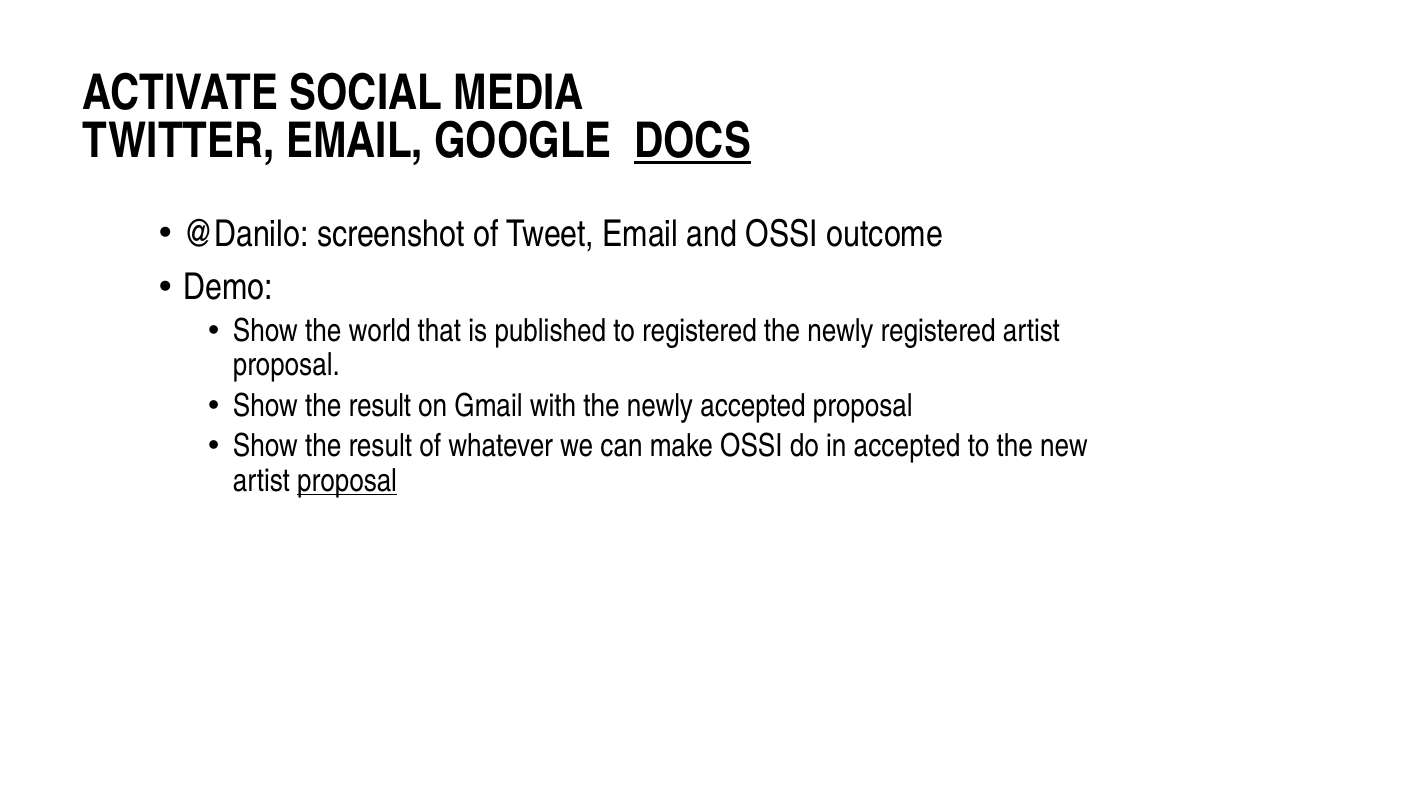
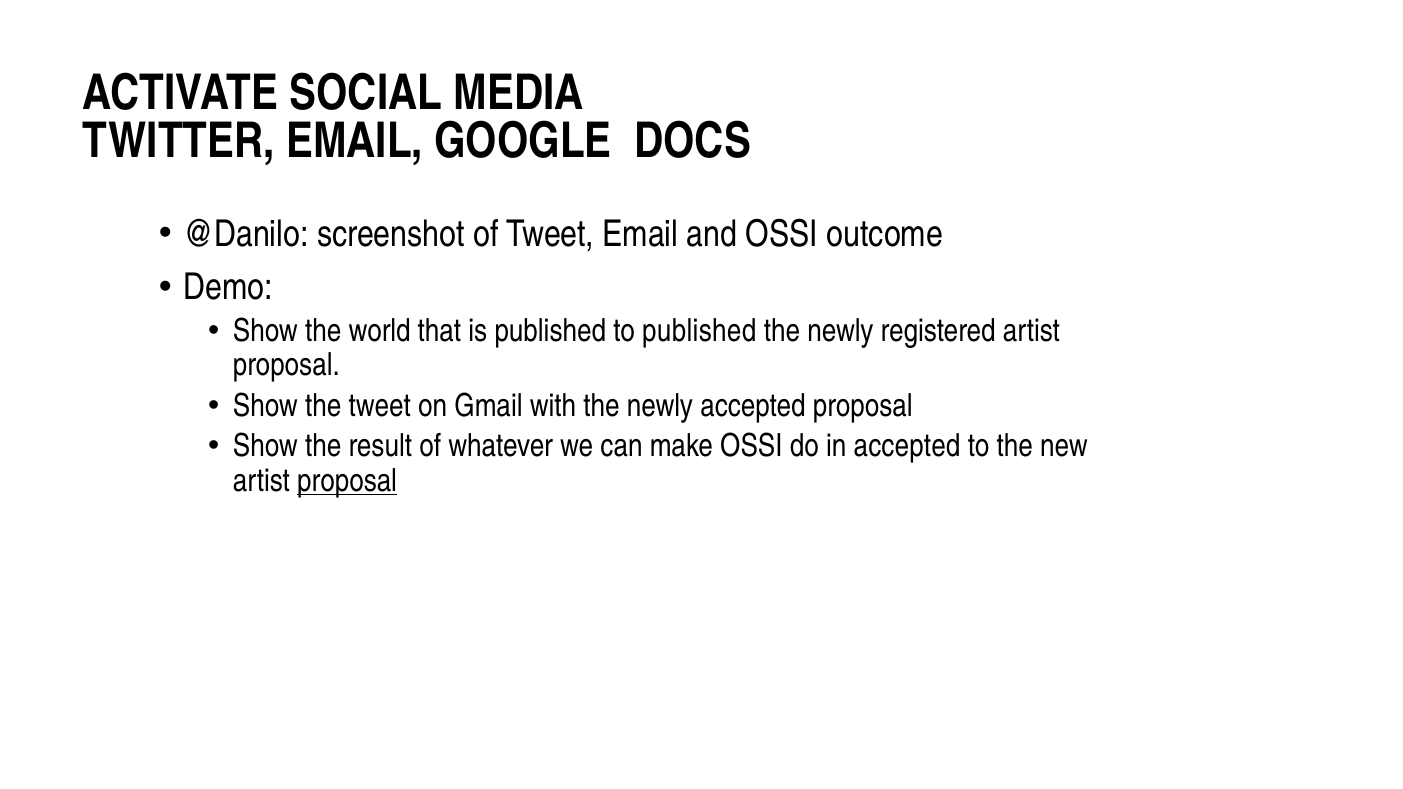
DOCS underline: present -> none
to registered: registered -> published
result at (380, 406): result -> tweet
